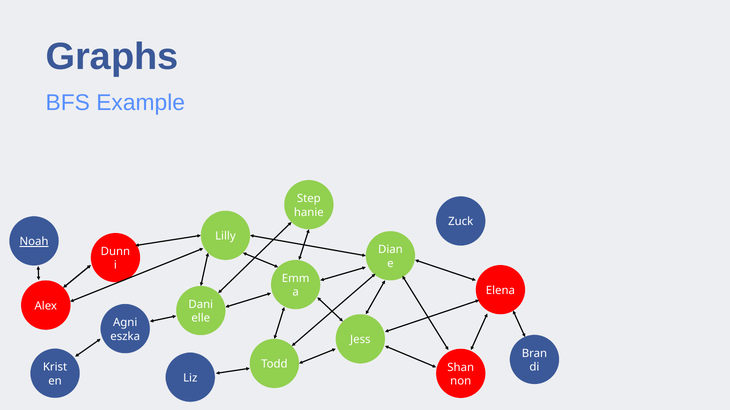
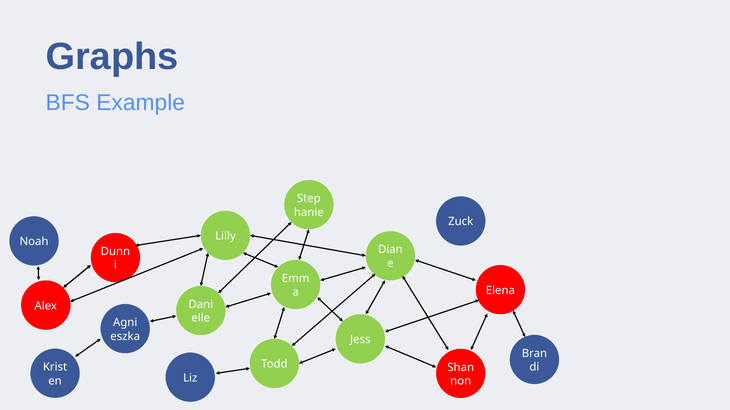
Noah underline: present -> none
